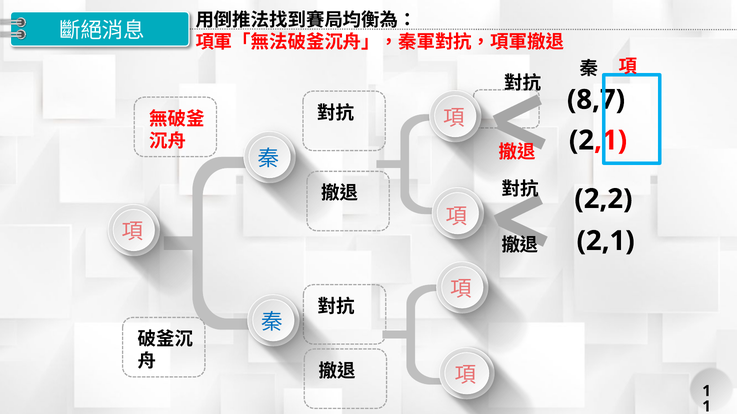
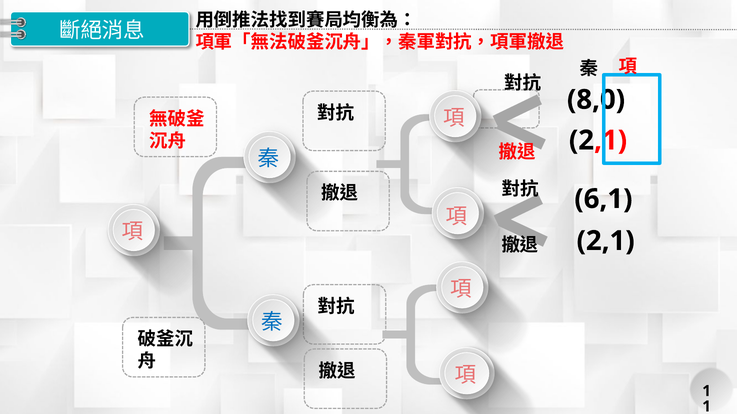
8,7: 8,7 -> 8,0
2,2: 2,2 -> 6,1
